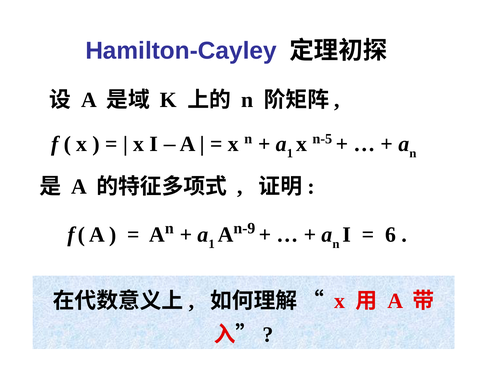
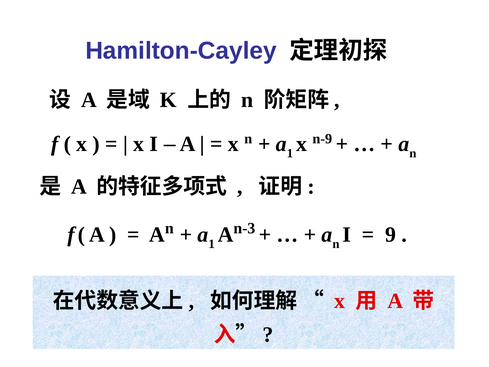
n-5: n-5 -> n-9
n-9: n-9 -> n-3
6: 6 -> 9
